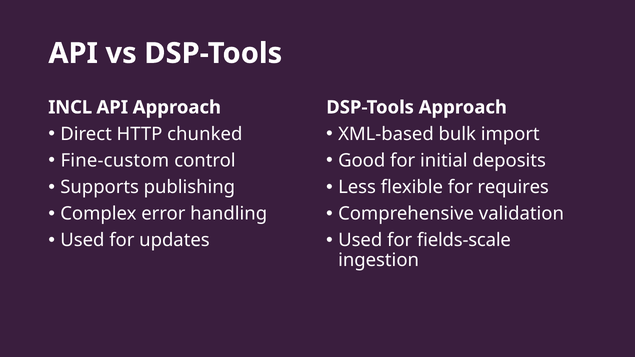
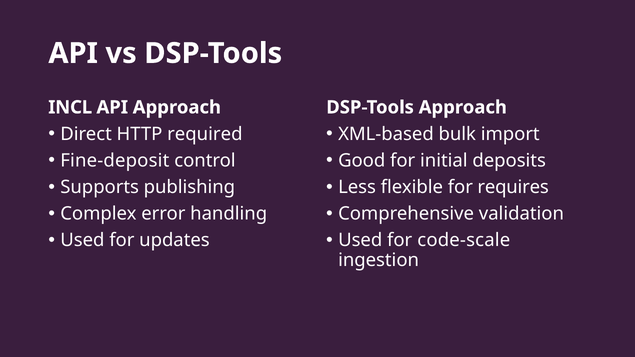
chunked: chunked -> required
Fine-custom: Fine-custom -> Fine-deposit
fields-scale: fields-scale -> code-scale
